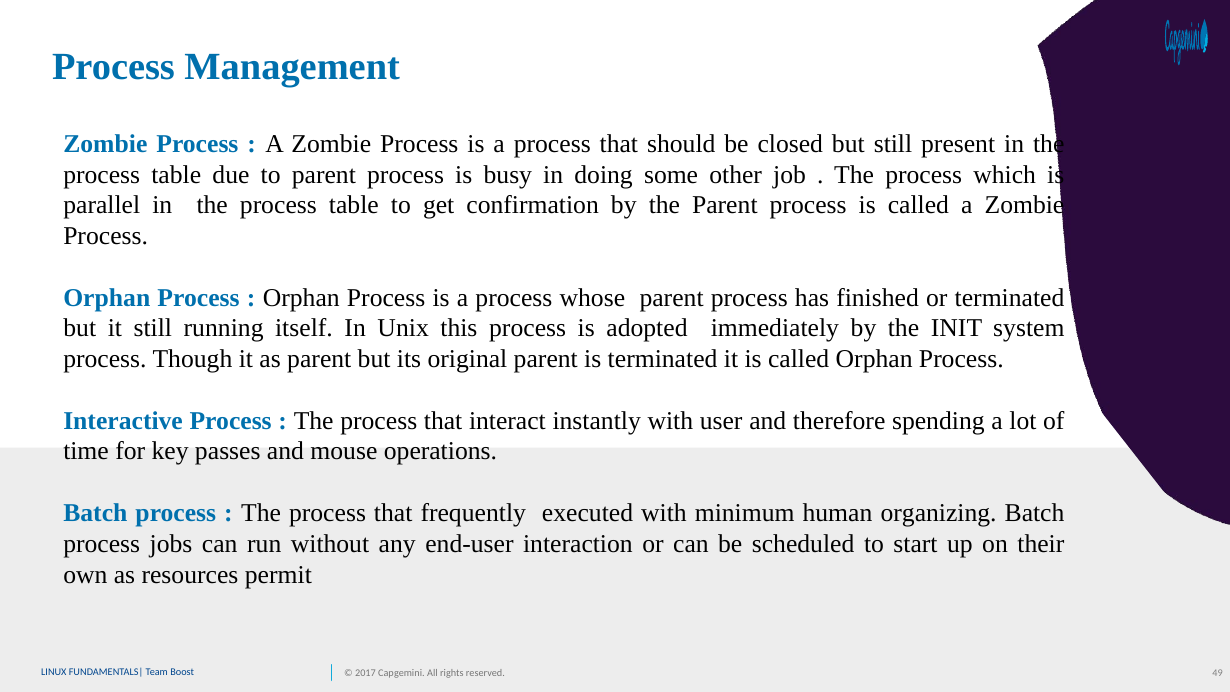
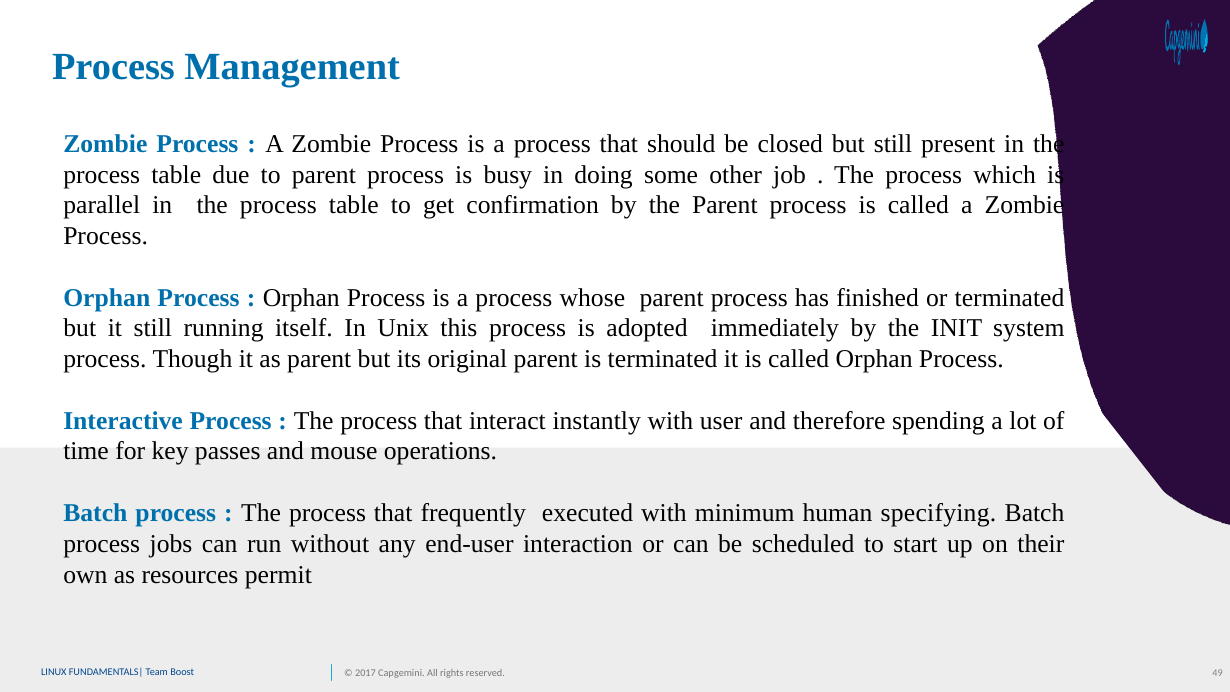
organizing: organizing -> specifying
